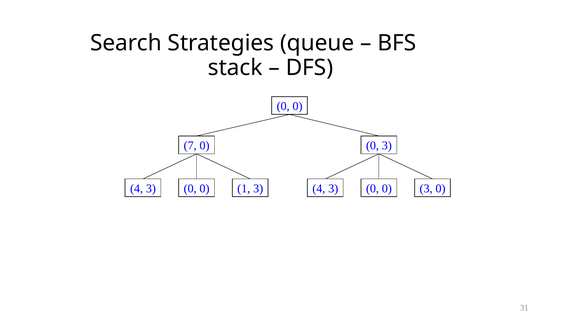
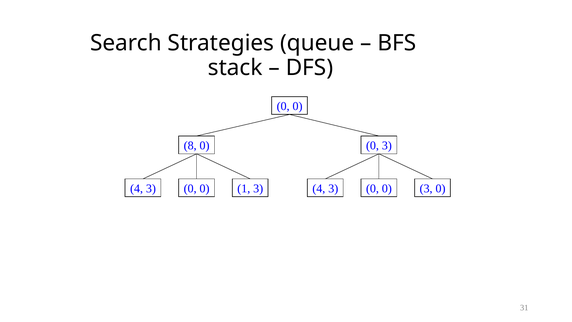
7: 7 -> 8
